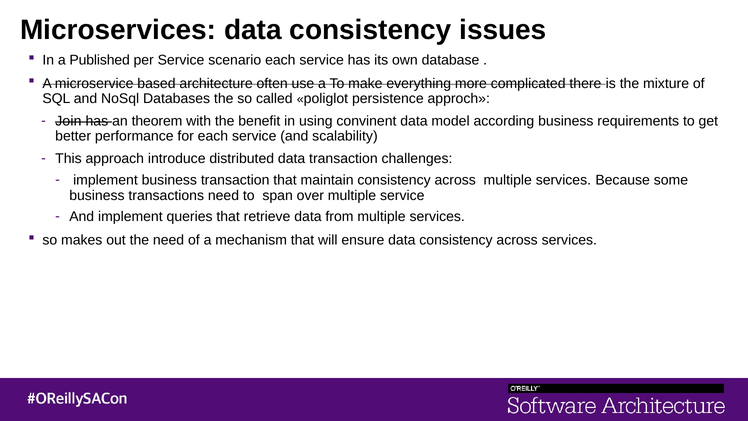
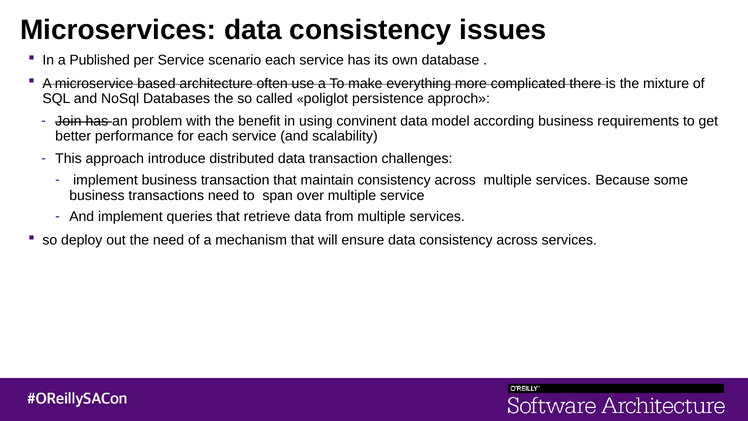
theorem: theorem -> problem
makes: makes -> deploy
